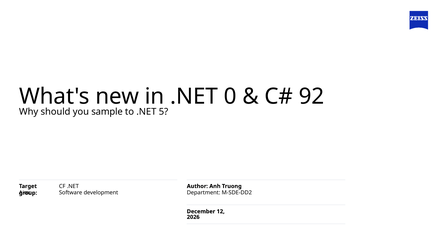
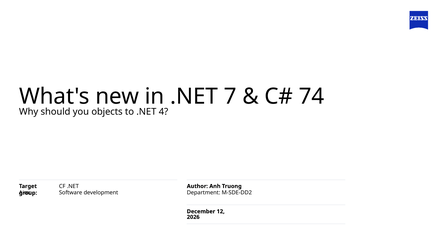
0: 0 -> 7
92: 92 -> 74
sample: sample -> objects
5: 5 -> 4
